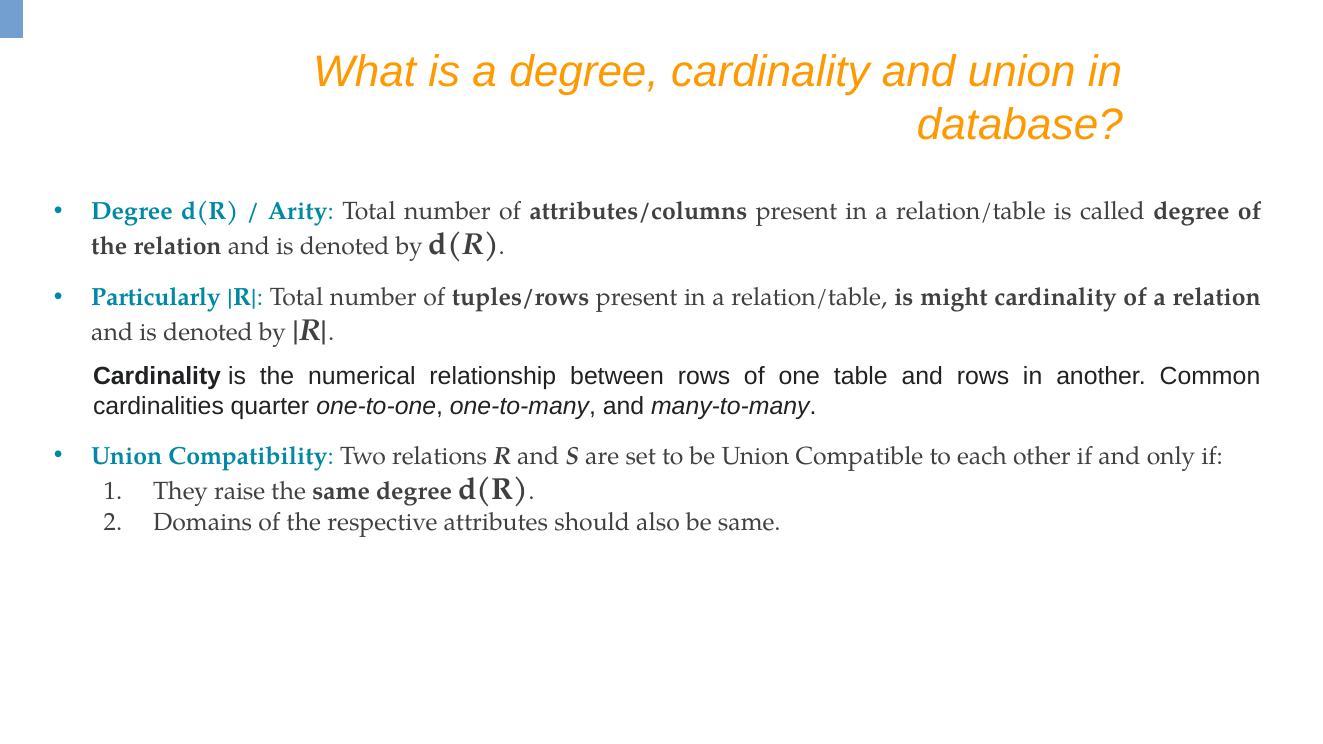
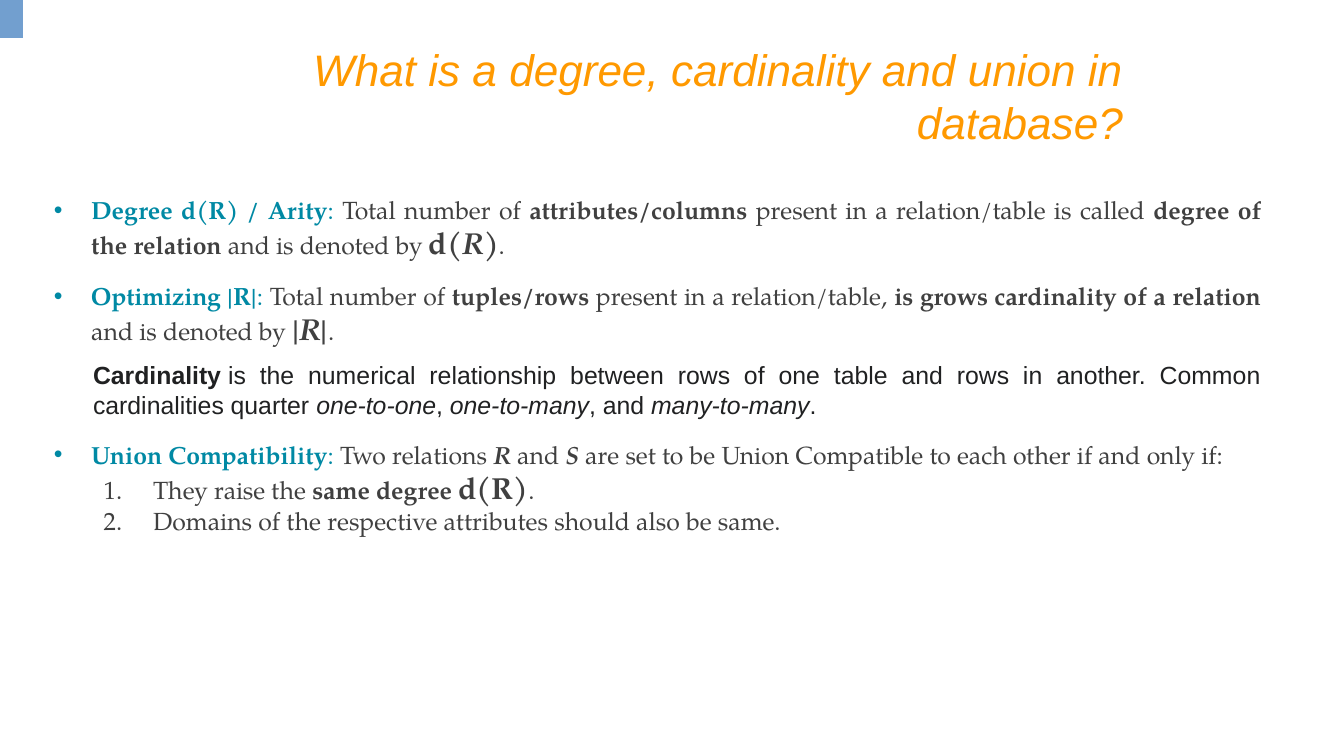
Particularly: Particularly -> Optimizing
might: might -> grows
